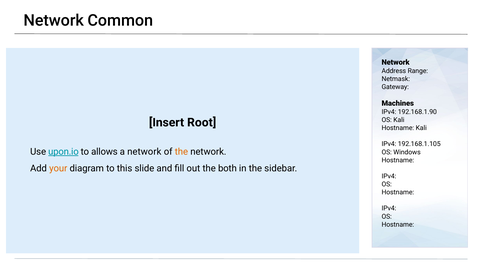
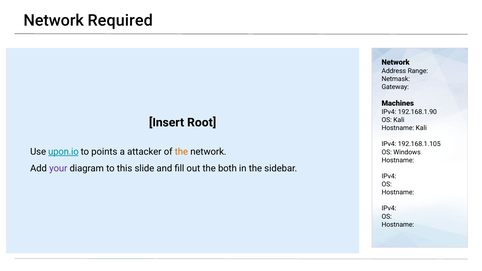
Common: Common -> Required
allows: allows -> points
a network: network -> attacker
your colour: orange -> purple
